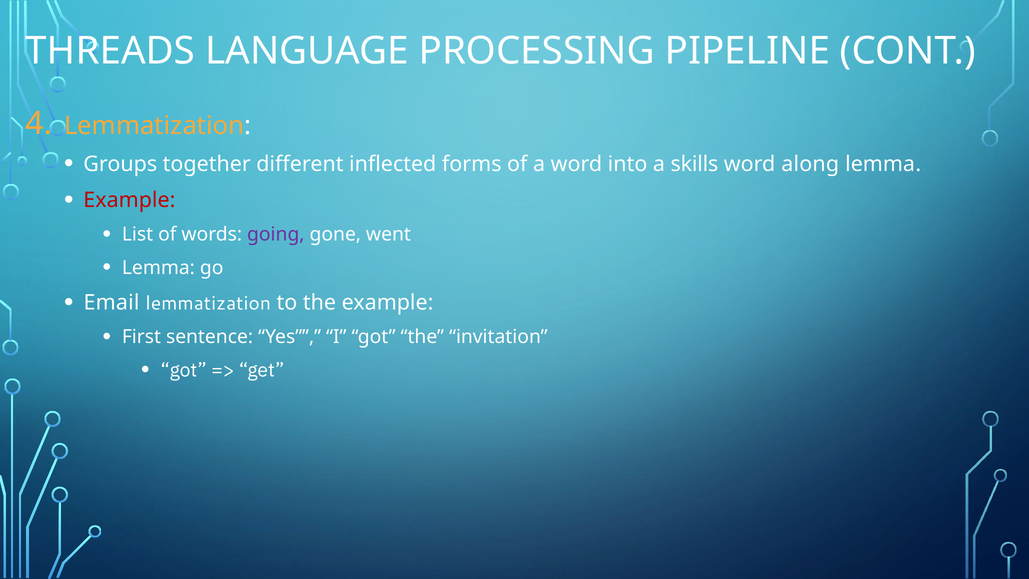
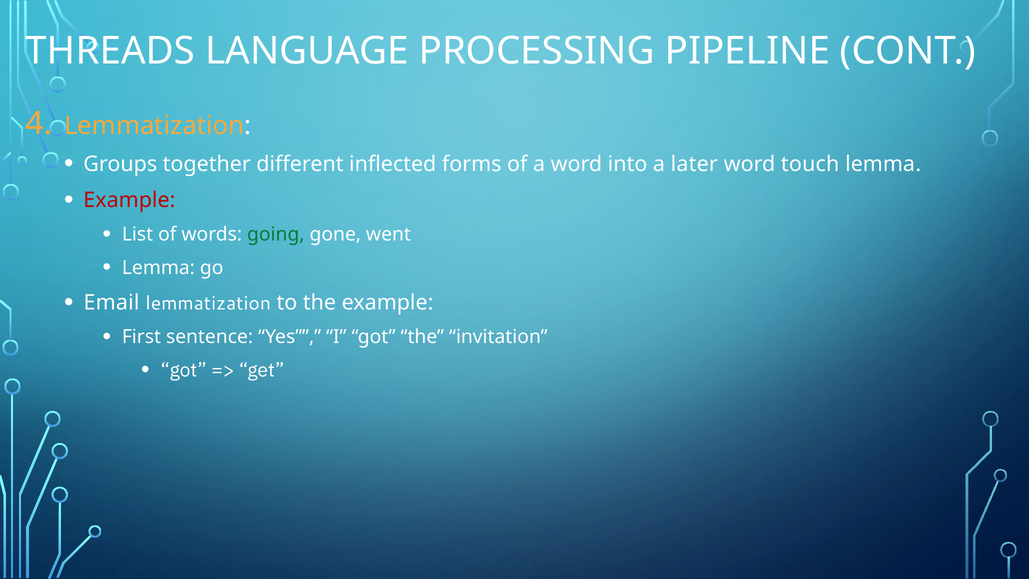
skills: skills -> later
along: along -> touch
going colour: purple -> green
